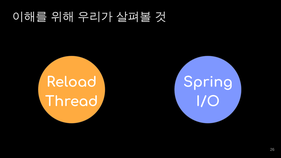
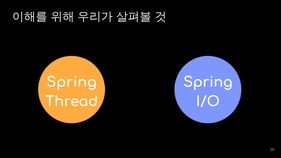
Reload at (72, 82): Reload -> Spring
